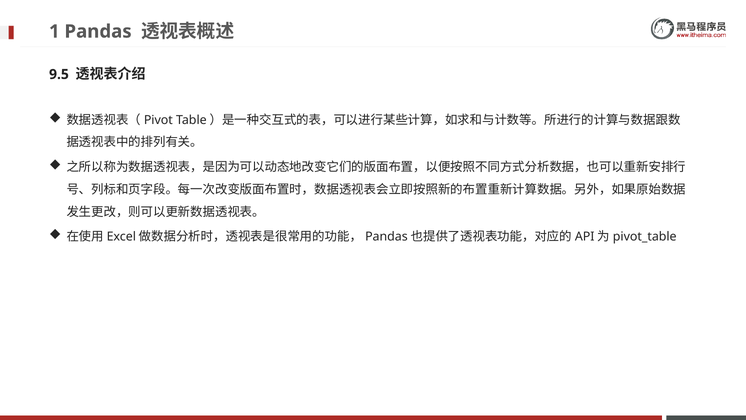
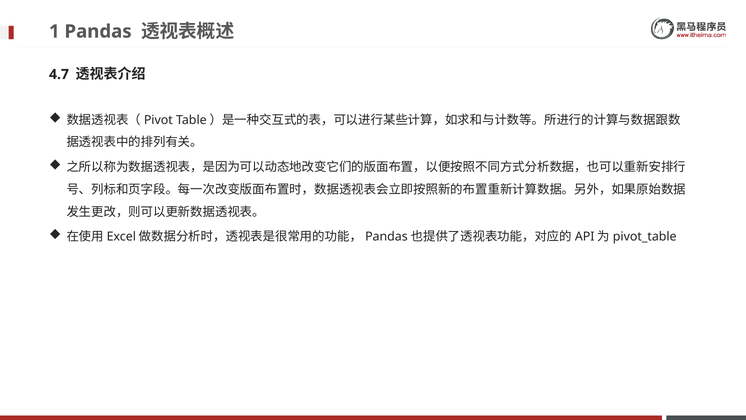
9.5: 9.5 -> 4.7
